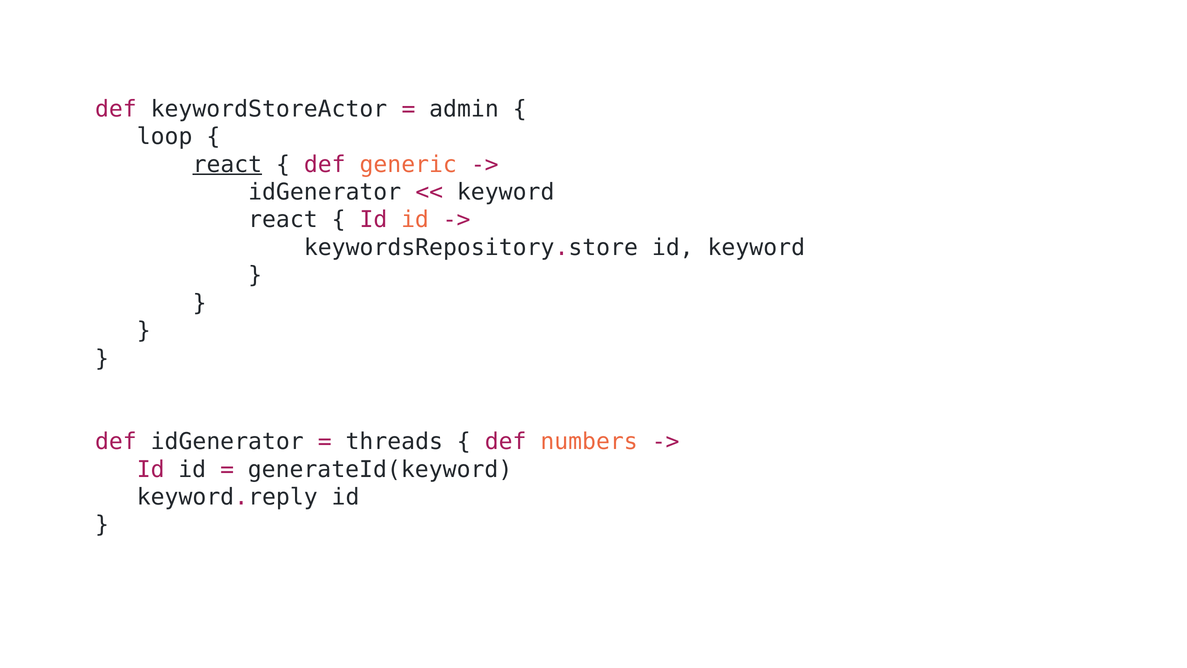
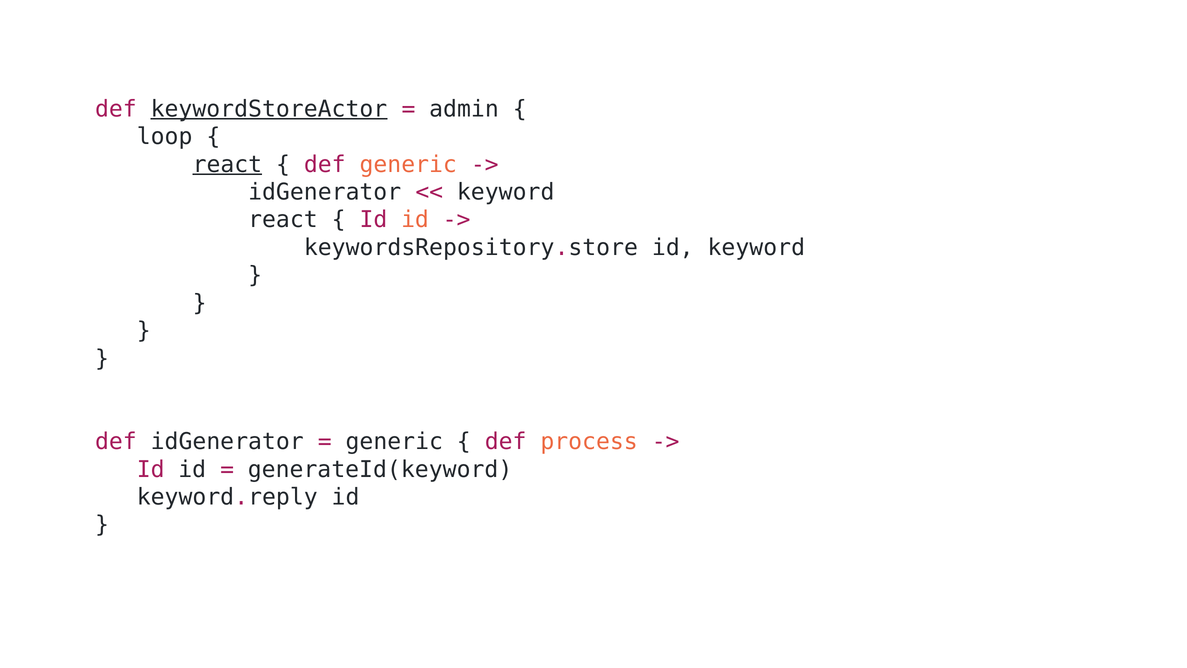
keywordStoreActor underline: none -> present
threads at (394, 441): threads -> generic
numbers: numbers -> process
